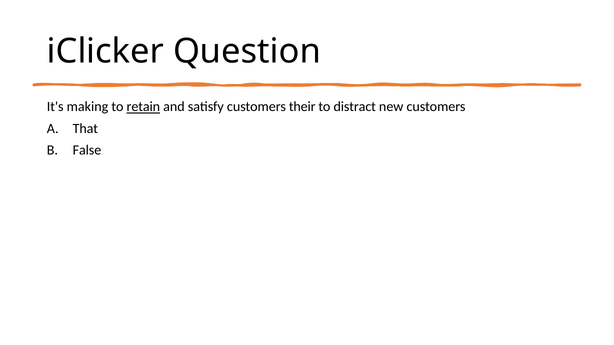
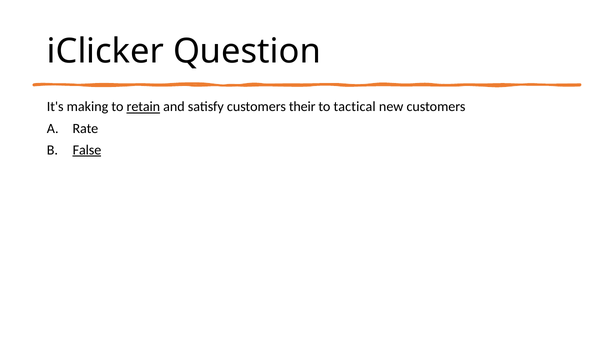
distract: distract -> tactical
That: That -> Rate
False underline: none -> present
